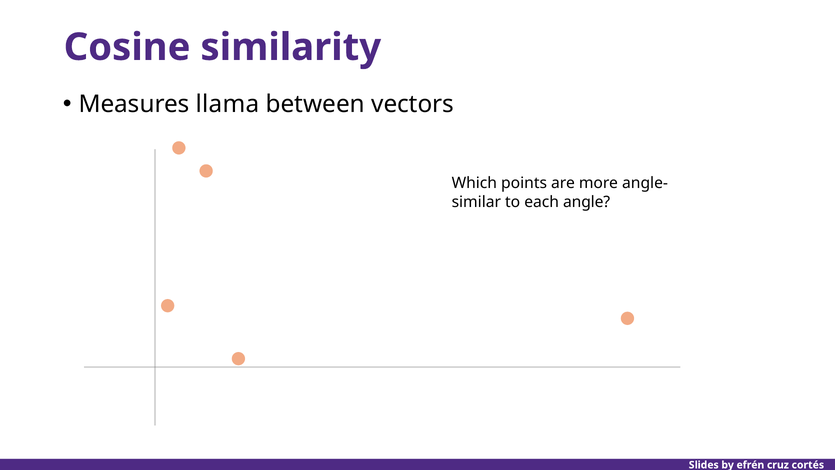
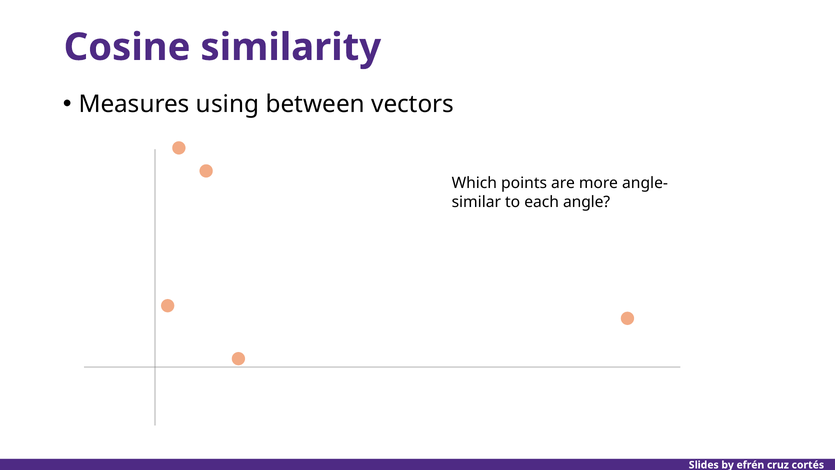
llama: llama -> using
